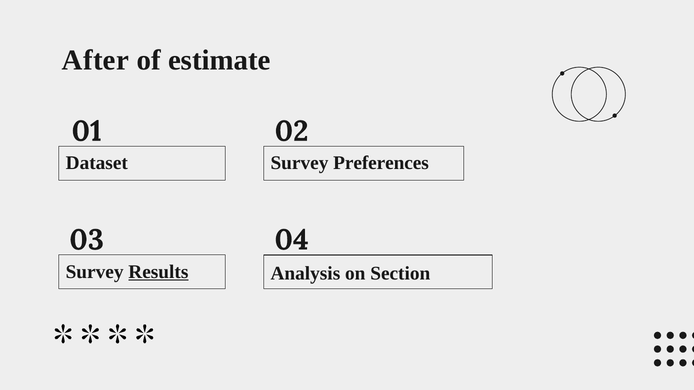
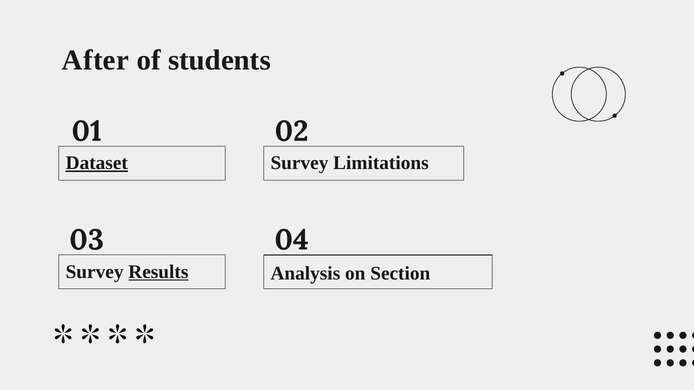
estimate: estimate -> students
Dataset underline: none -> present
Preferences: Preferences -> Limitations
